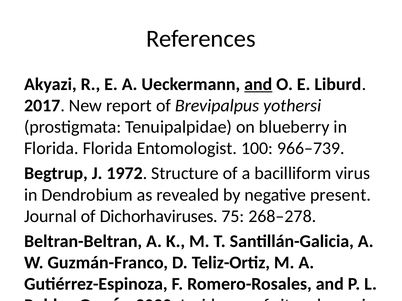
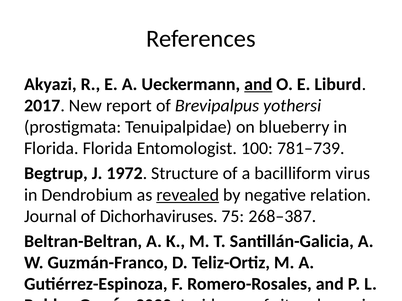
966–739: 966–739 -> 781–739
revealed underline: none -> present
negative present: present -> relation
268–278: 268–278 -> 268–387
